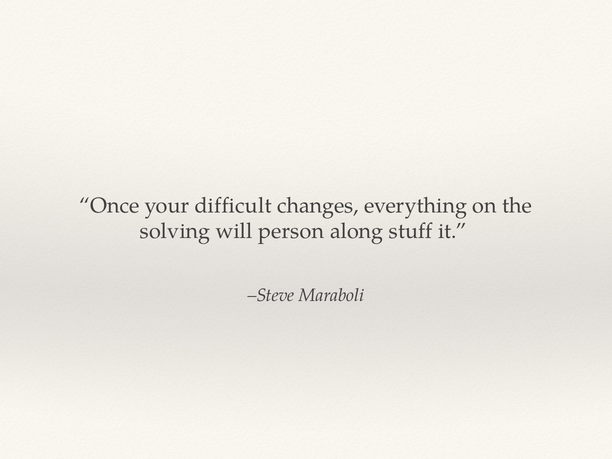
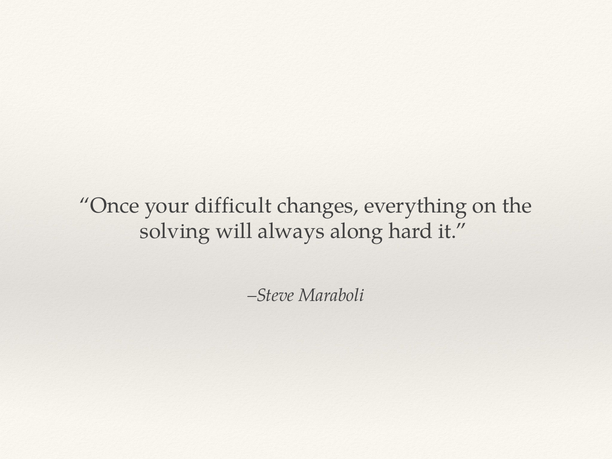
person: person -> always
stuff: stuff -> hard
